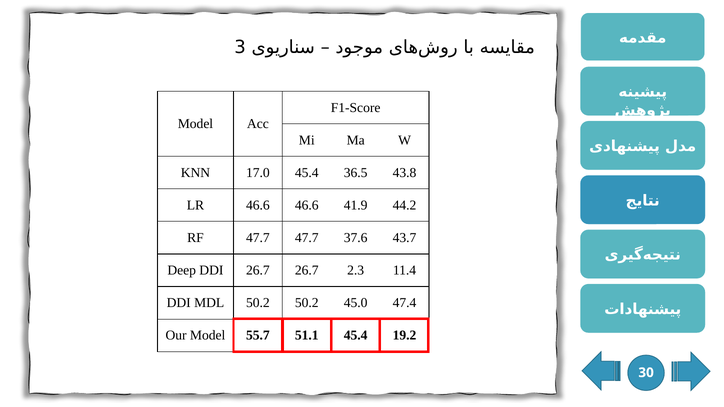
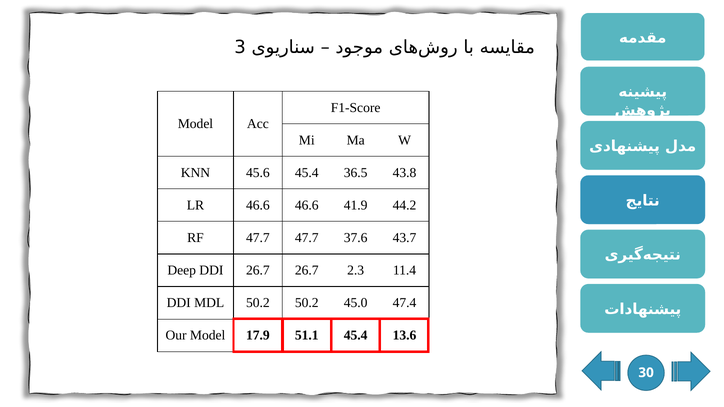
17.0: 17.0 -> 45.6
55.7: 55.7 -> 17.9
19.2: 19.2 -> 13.6
